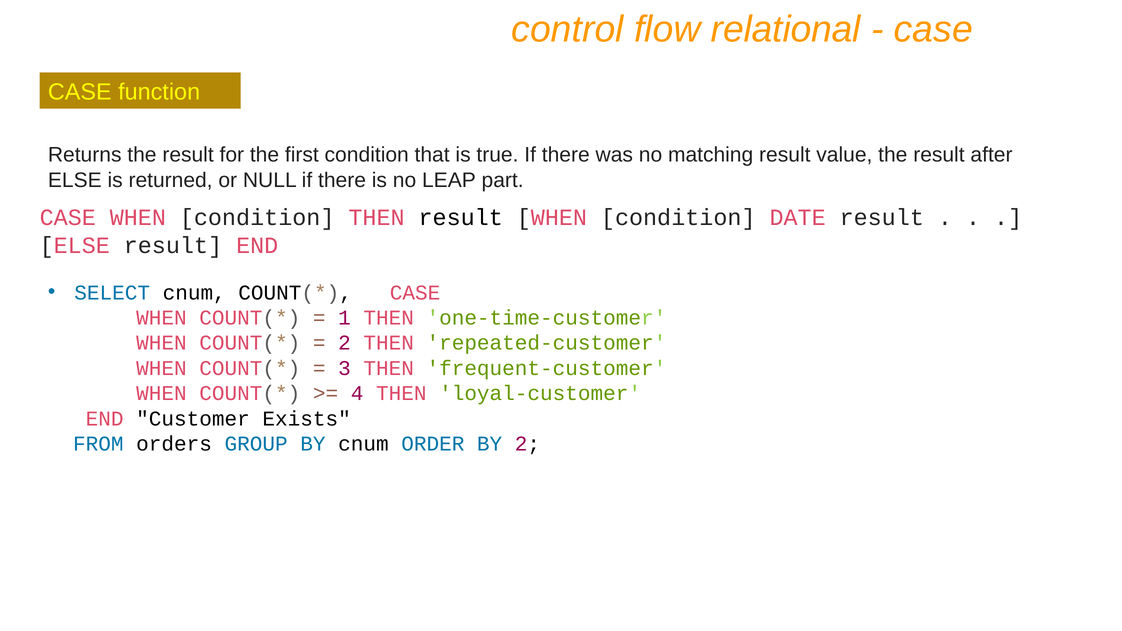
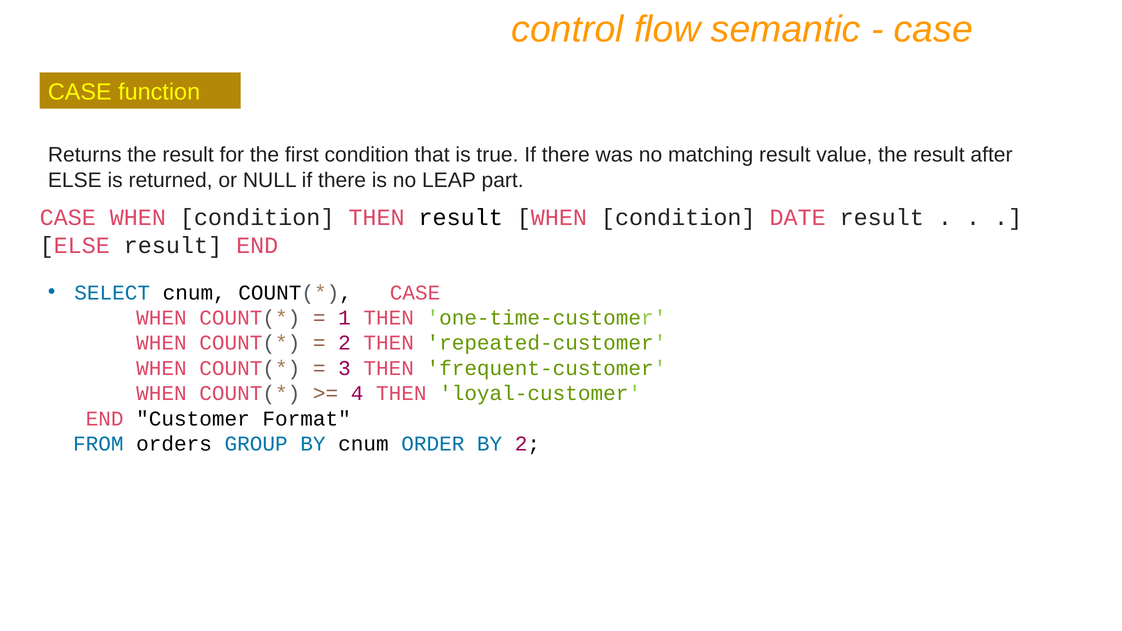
relational: relational -> semantic
Exists: Exists -> Format
